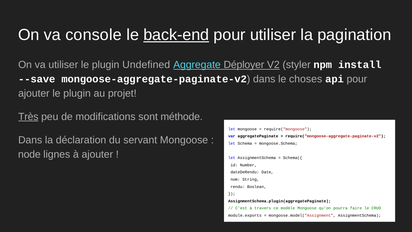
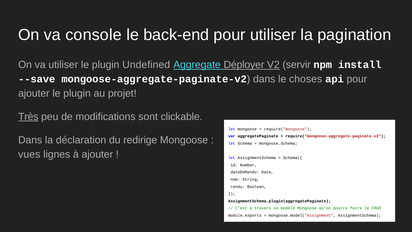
back-end underline: present -> none
styler: styler -> servir
méthode: méthode -> clickable
servant: servant -> redirige
node: node -> vues
